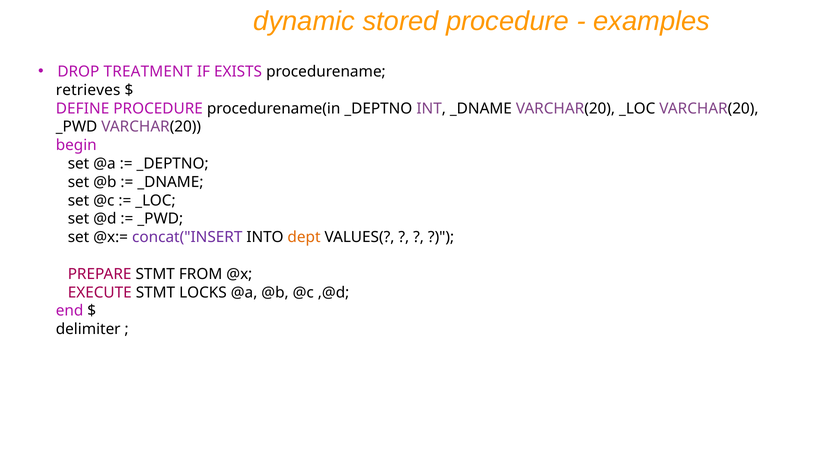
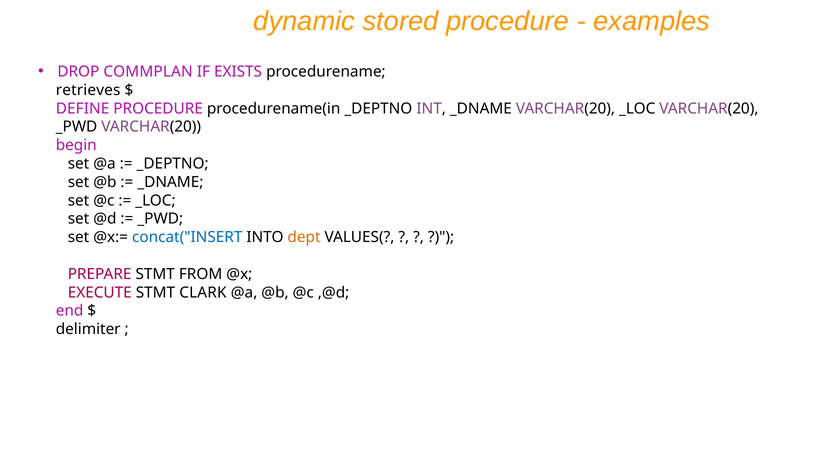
TREATMENT: TREATMENT -> COMMPLAN
concat("INSERT colour: purple -> blue
LOCKS: LOCKS -> CLARK
